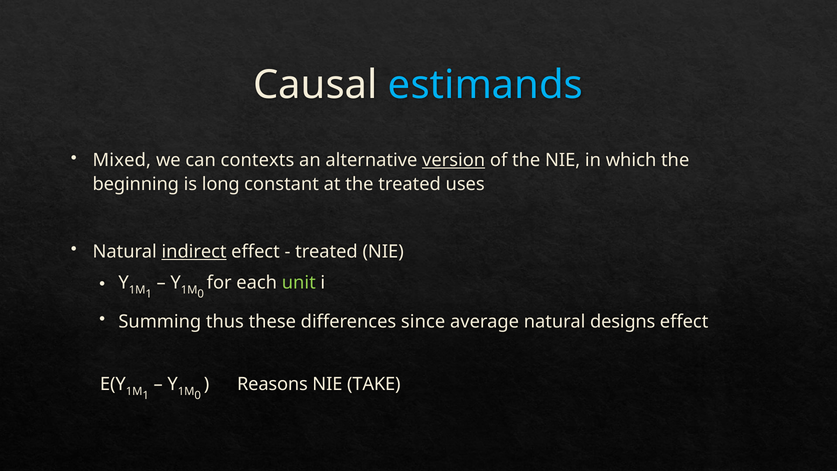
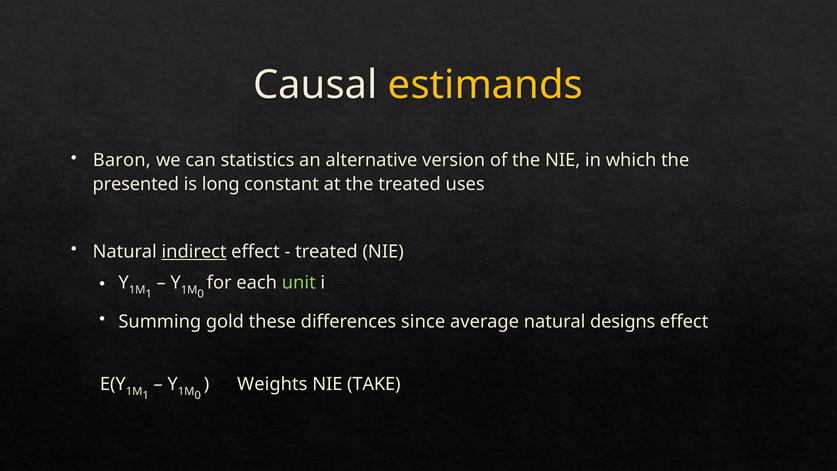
estimands colour: light blue -> yellow
Mixed: Mixed -> Baron
contexts: contexts -> statistics
version underline: present -> none
beginning: beginning -> presented
thus: thus -> gold
Reasons: Reasons -> Weights
